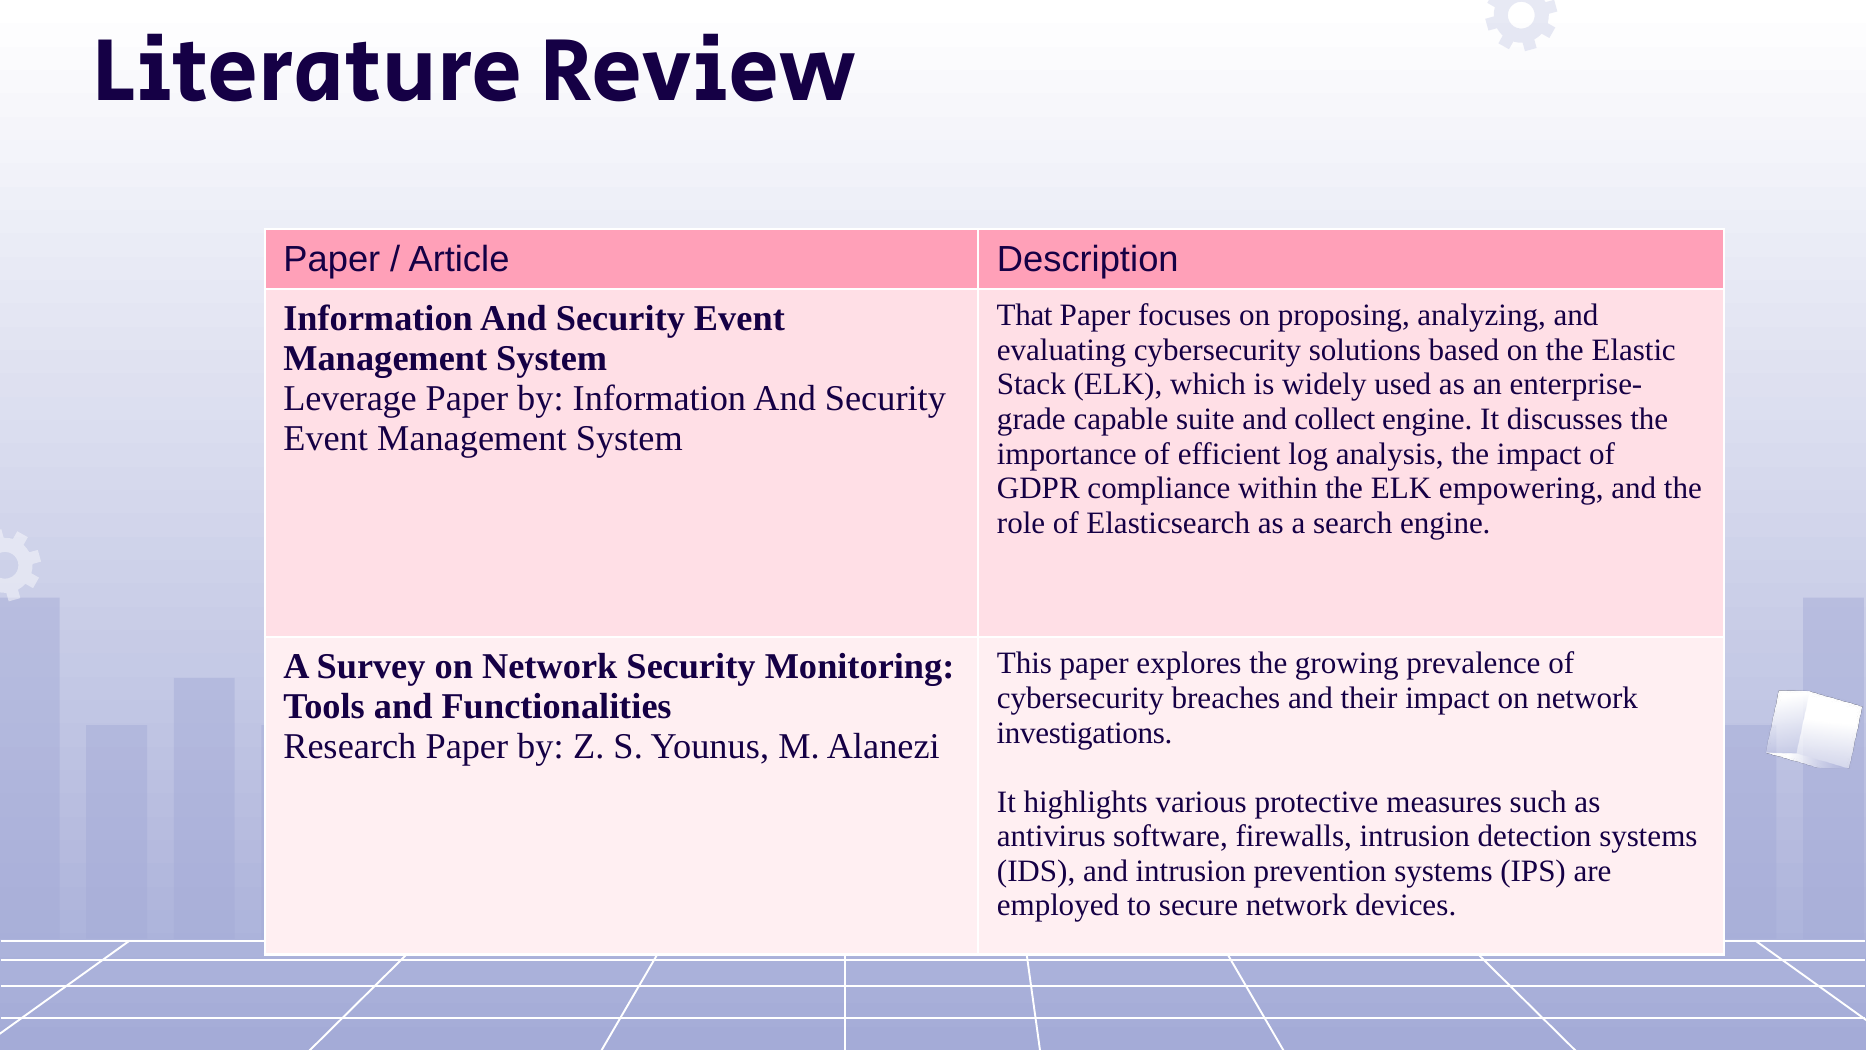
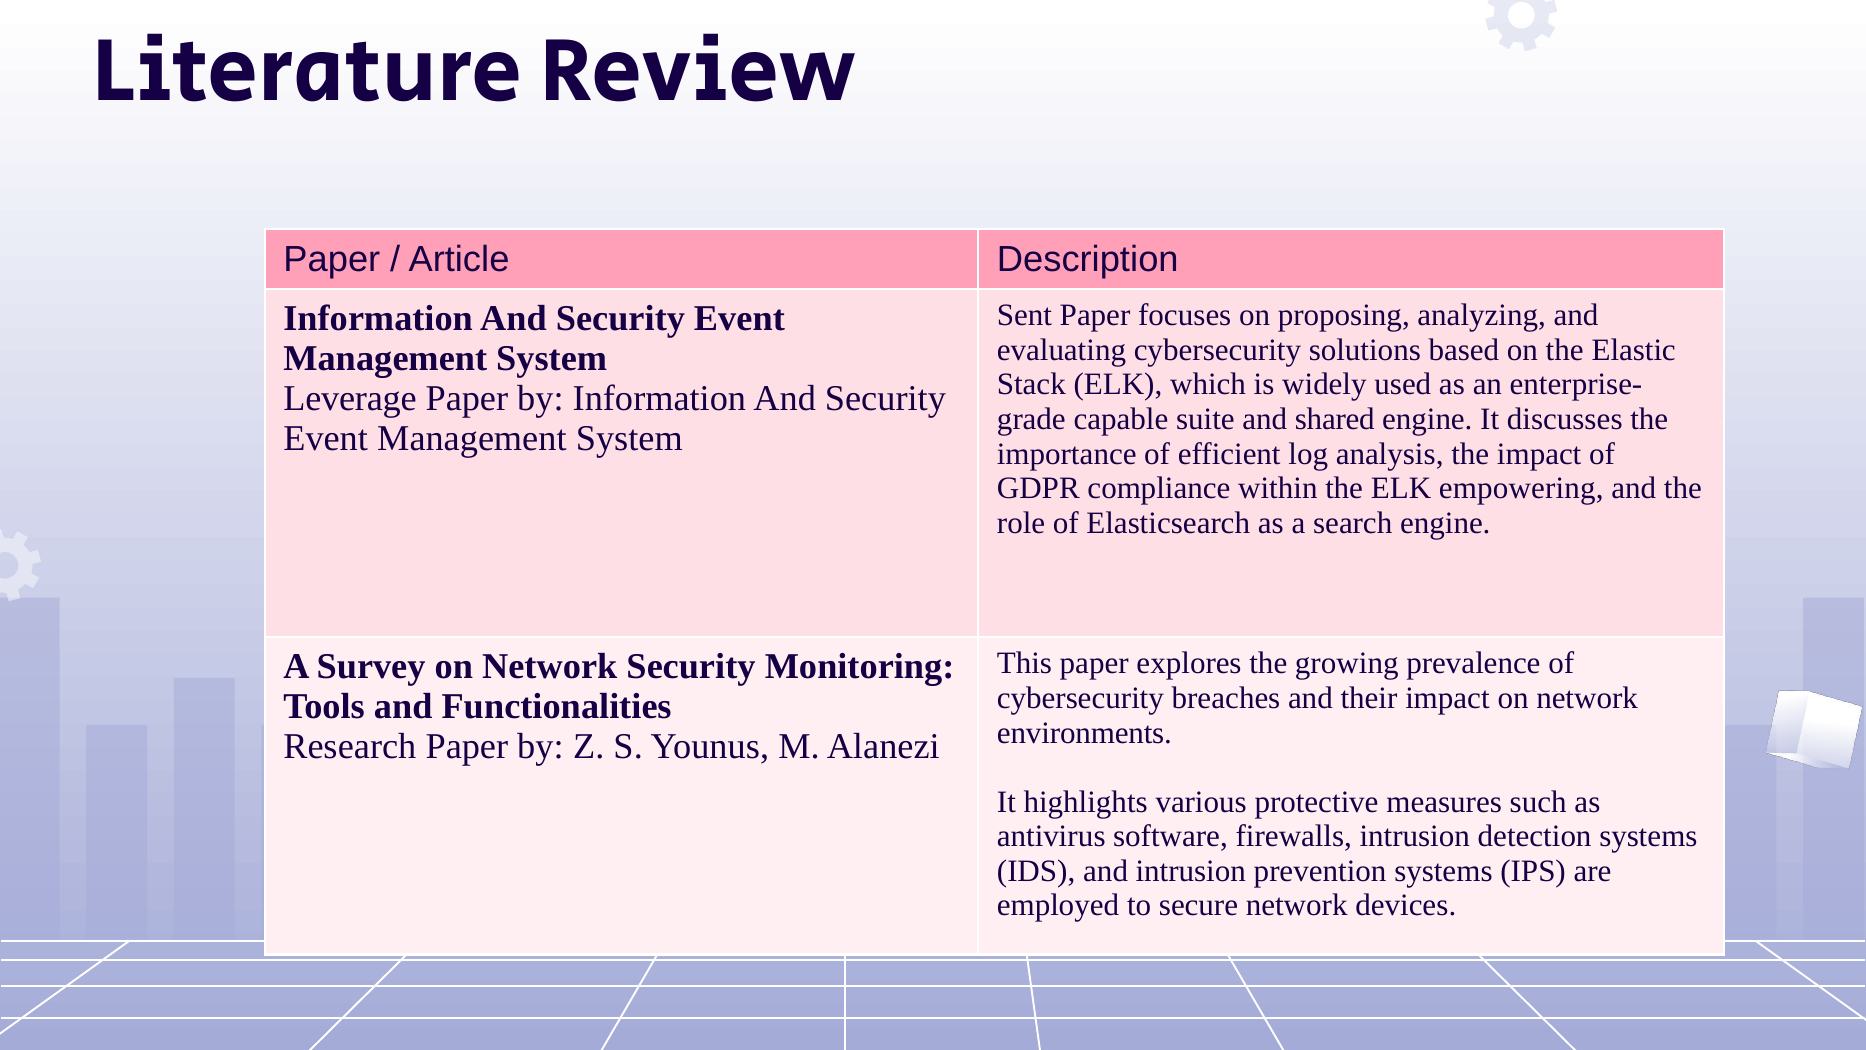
That: That -> Sent
collect: collect -> shared
investigations: investigations -> environments
